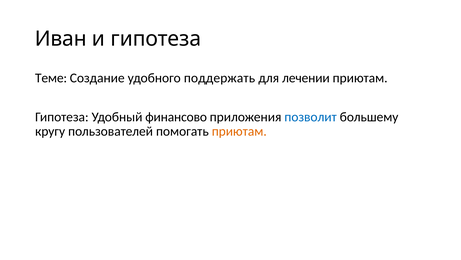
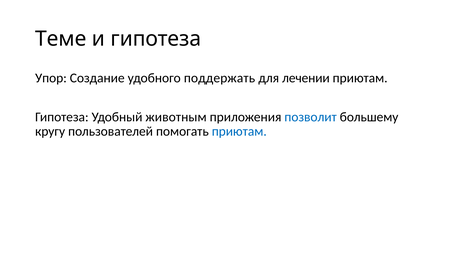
Иван: Иван -> Теме
Теме: Теме -> Упор
финансово: финансово -> животным
приютам at (239, 131) colour: orange -> blue
